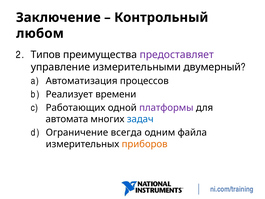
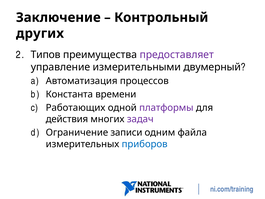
любом: любом -> других
Реализует: Реализует -> Константа
автомата: автомата -> действия
задач colour: blue -> purple
всегда: всегда -> записи
приборов colour: orange -> blue
